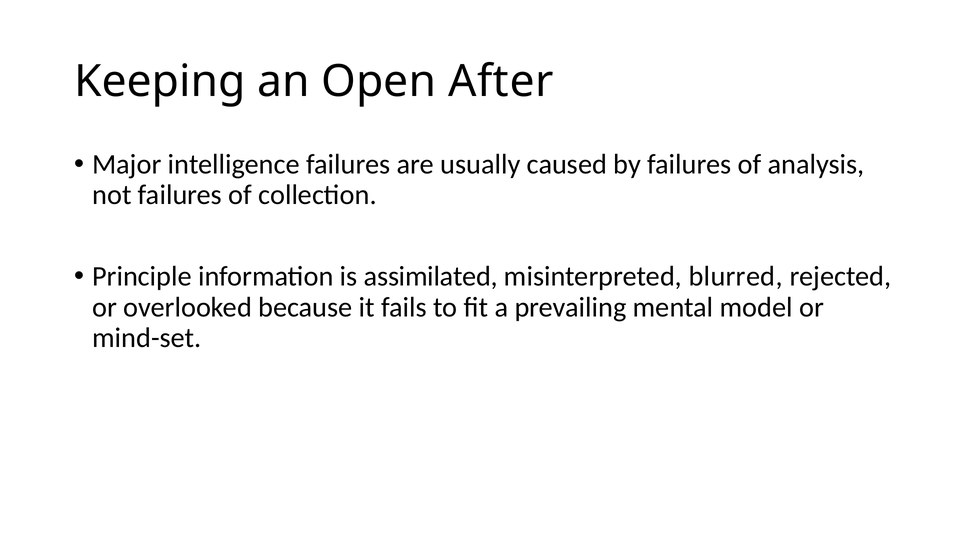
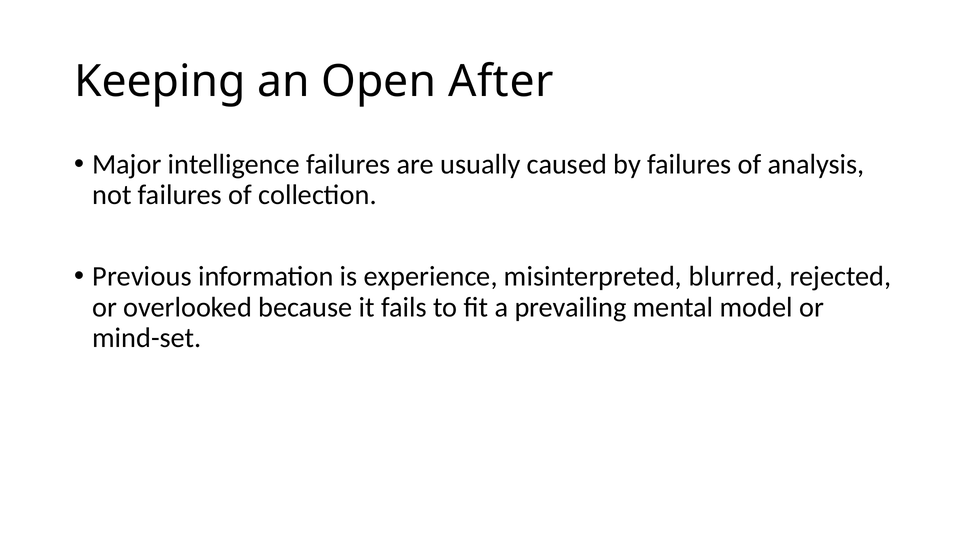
Principle: Principle -> Previous
assimilated: assimilated -> experience
